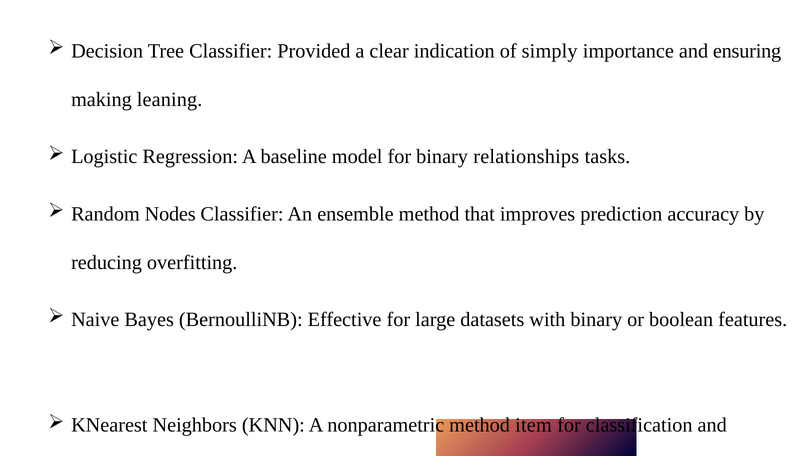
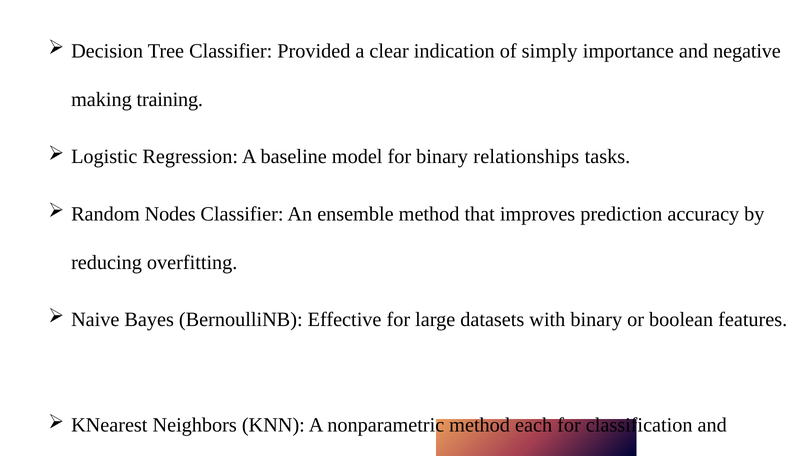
ensuring: ensuring -> negative
leaning: leaning -> training
item: item -> each
